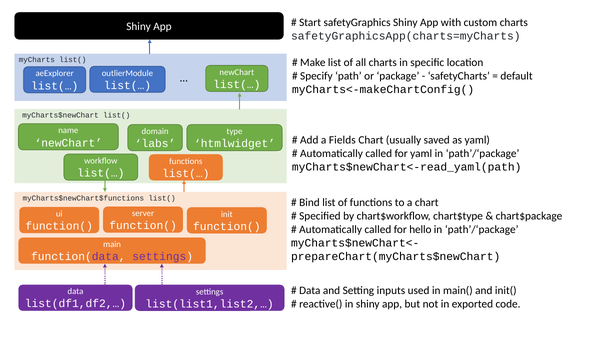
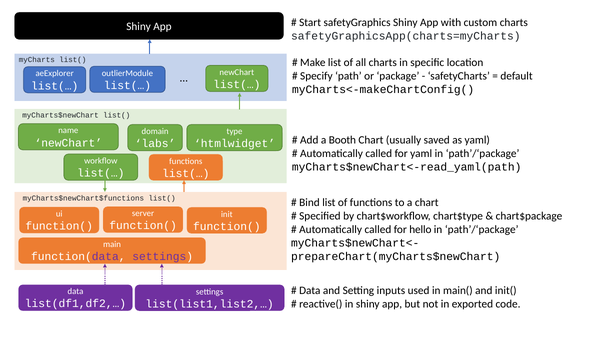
Fields: Fields -> Booth
